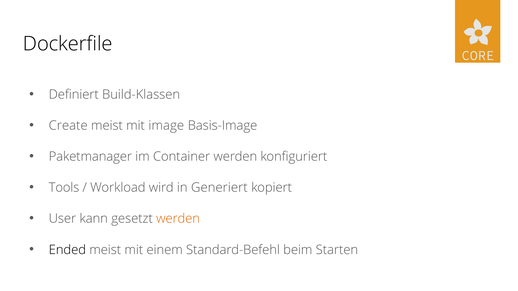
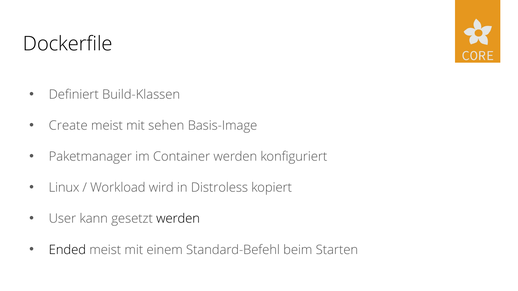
image: image -> sehen
Tools: Tools -> Linux
Generiert: Generiert -> Distroless
werden at (178, 219) colour: orange -> black
